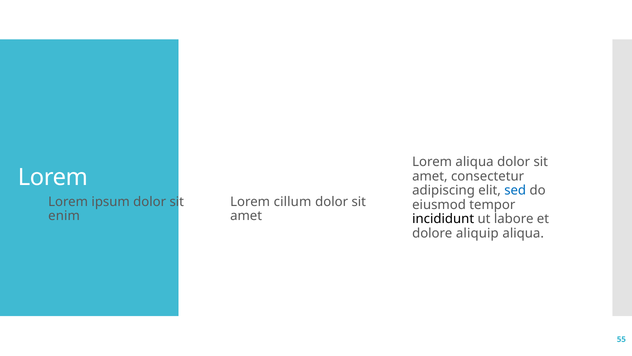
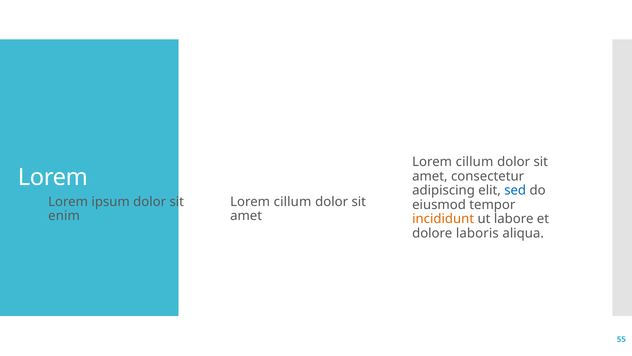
aliqua at (475, 162): aliqua -> cillum
incididunt colour: black -> orange
aliquip: aliquip -> laboris
